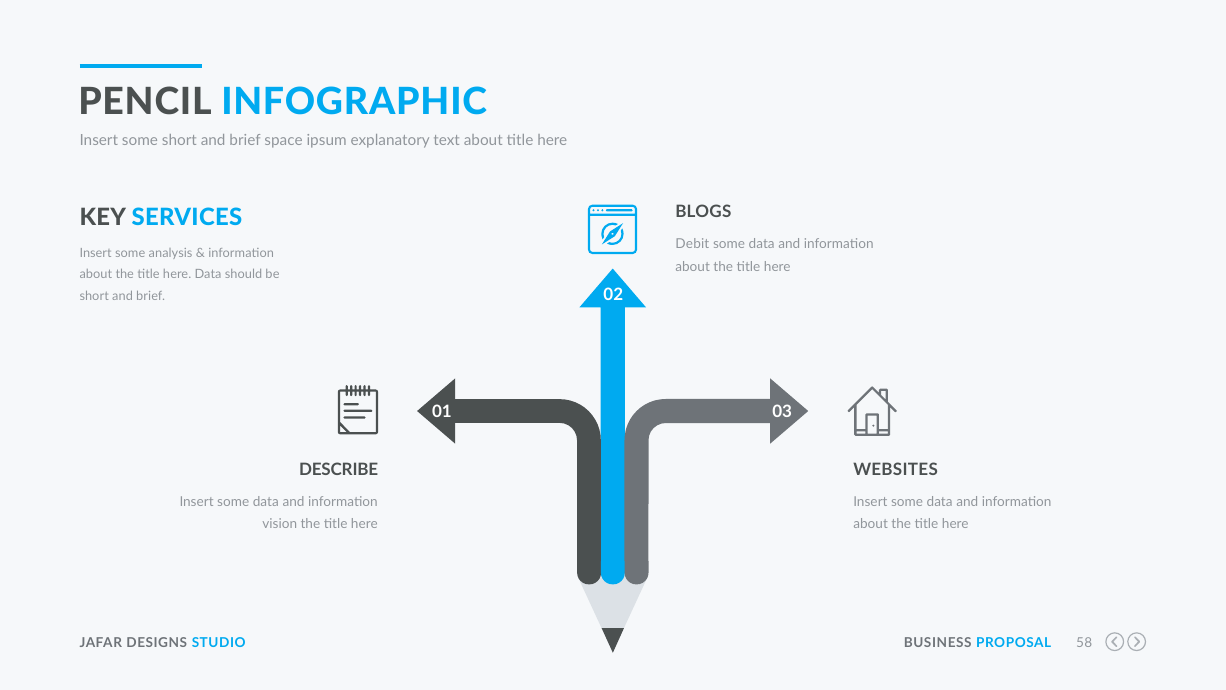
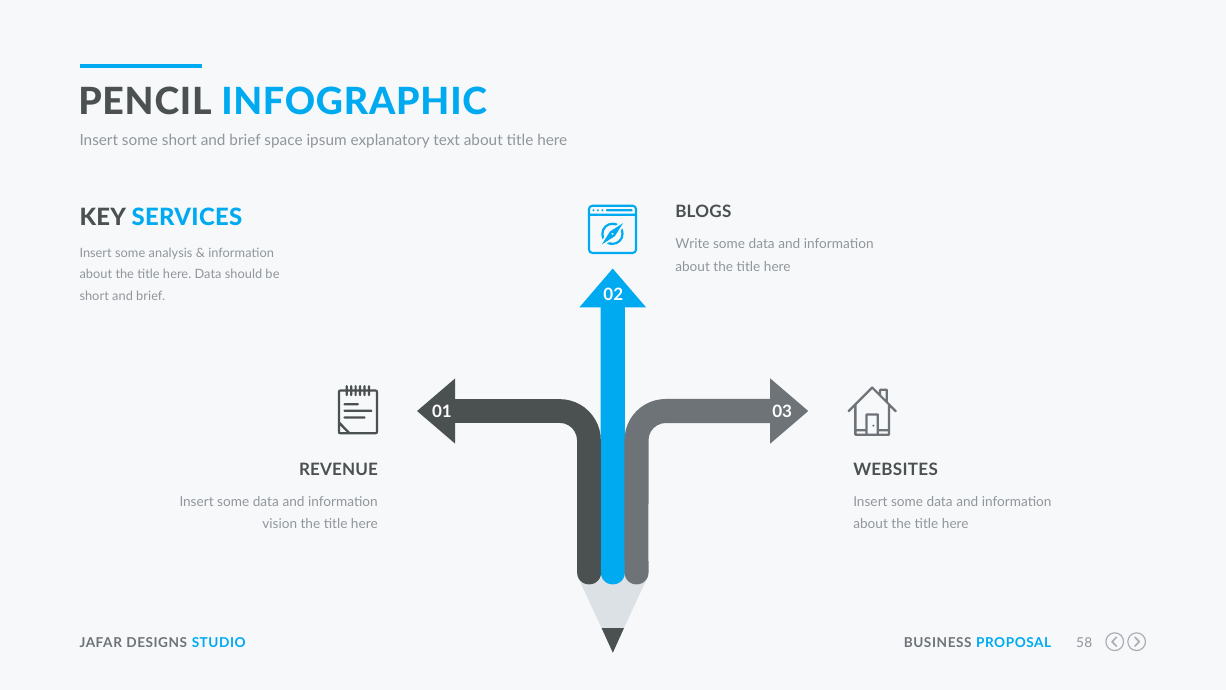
Debit: Debit -> Write
DESCRIBE: DESCRIBE -> REVENUE
